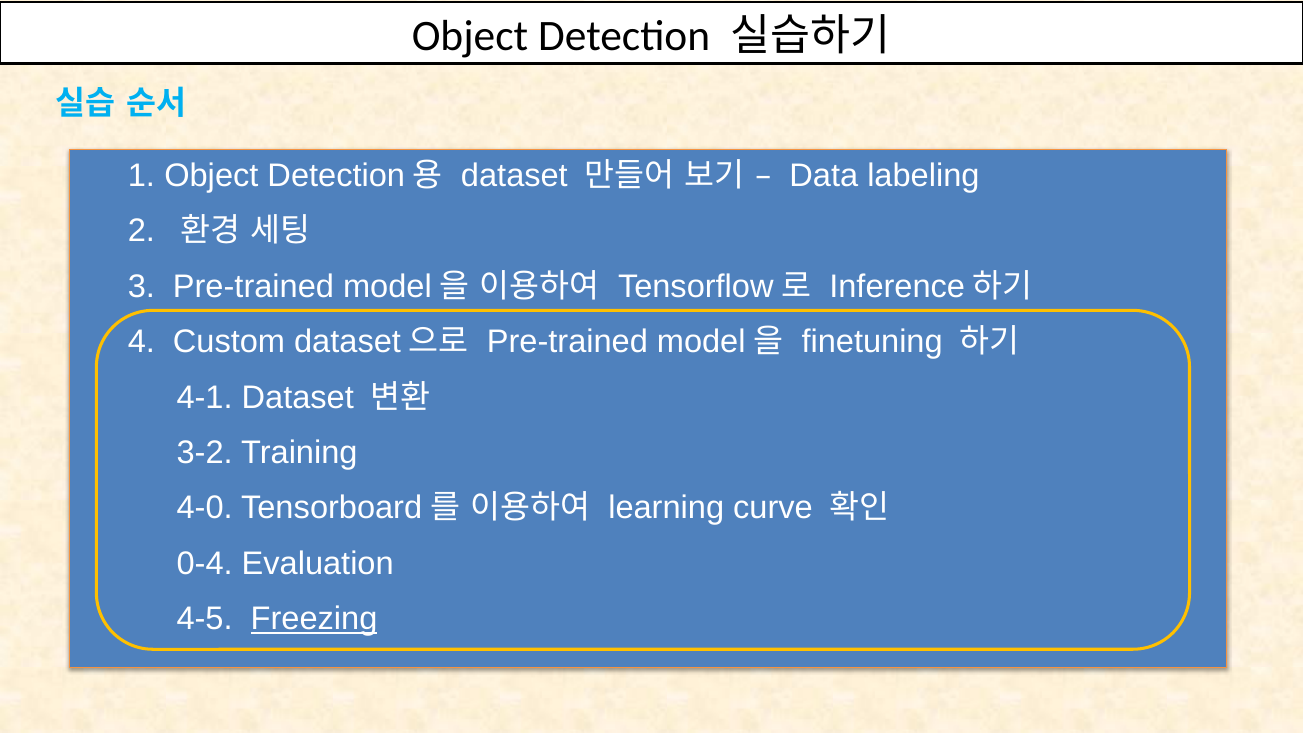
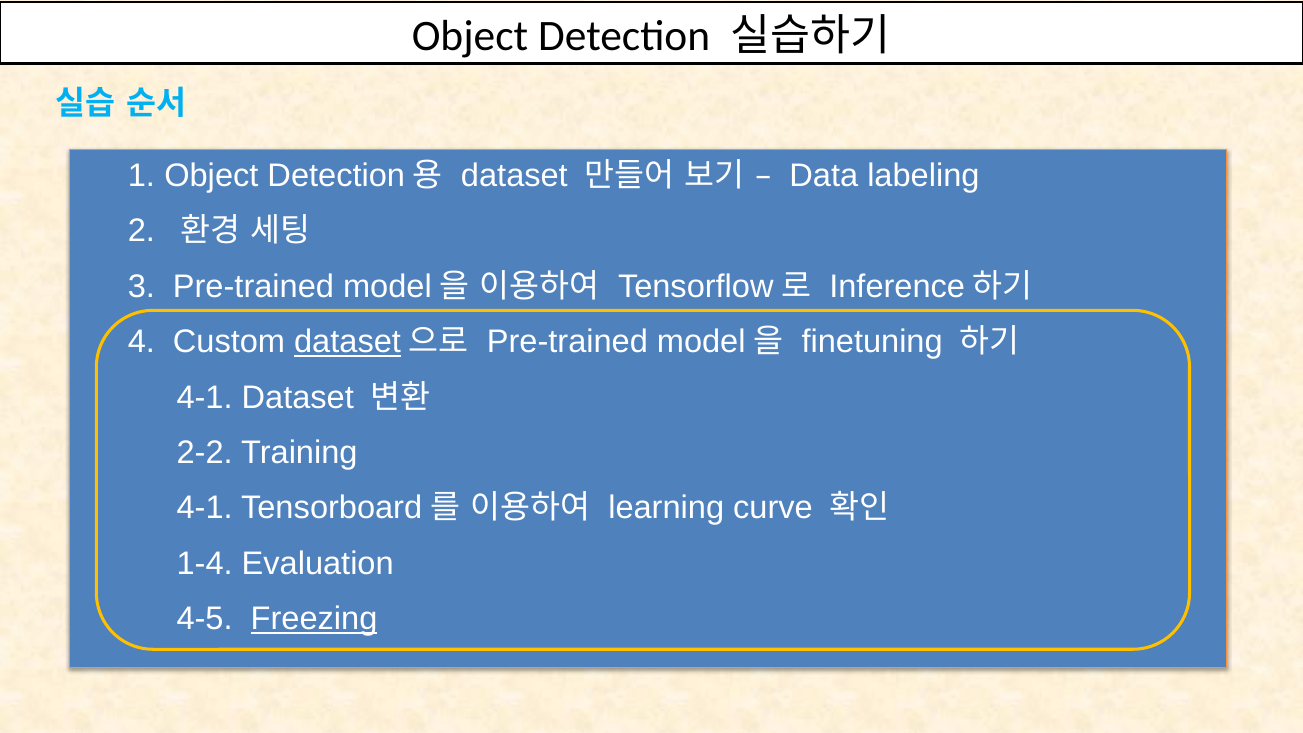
dataset at (348, 342) underline: none -> present
3-2: 3-2 -> 2-2
4-0 at (205, 508): 4-0 -> 4-1
0-4: 0-4 -> 1-4
